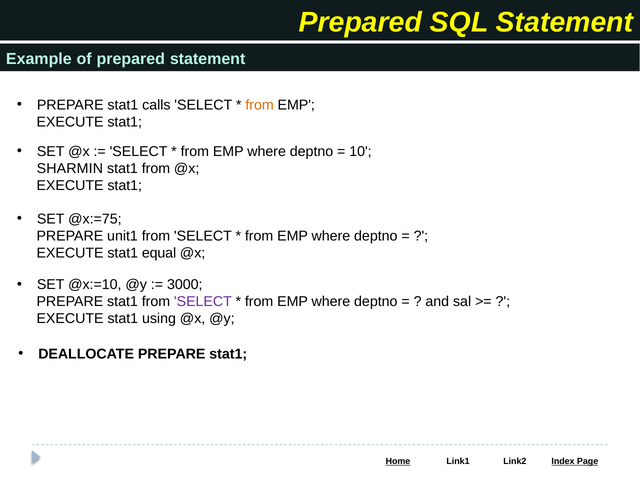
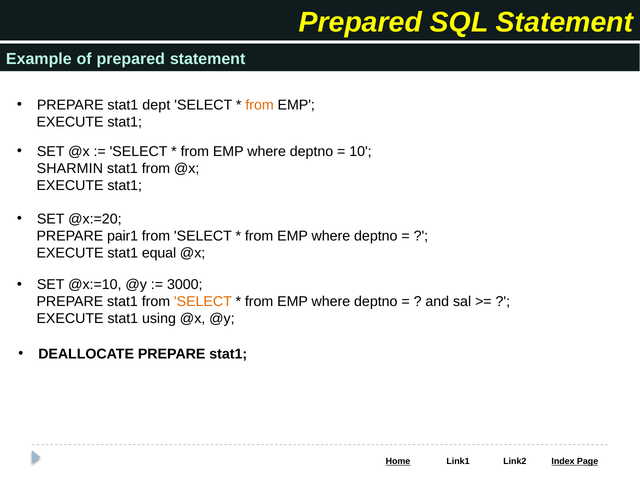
calls: calls -> dept
@x:=75: @x:=75 -> @x:=20
unit1: unit1 -> pair1
SELECT at (203, 302) colour: purple -> orange
